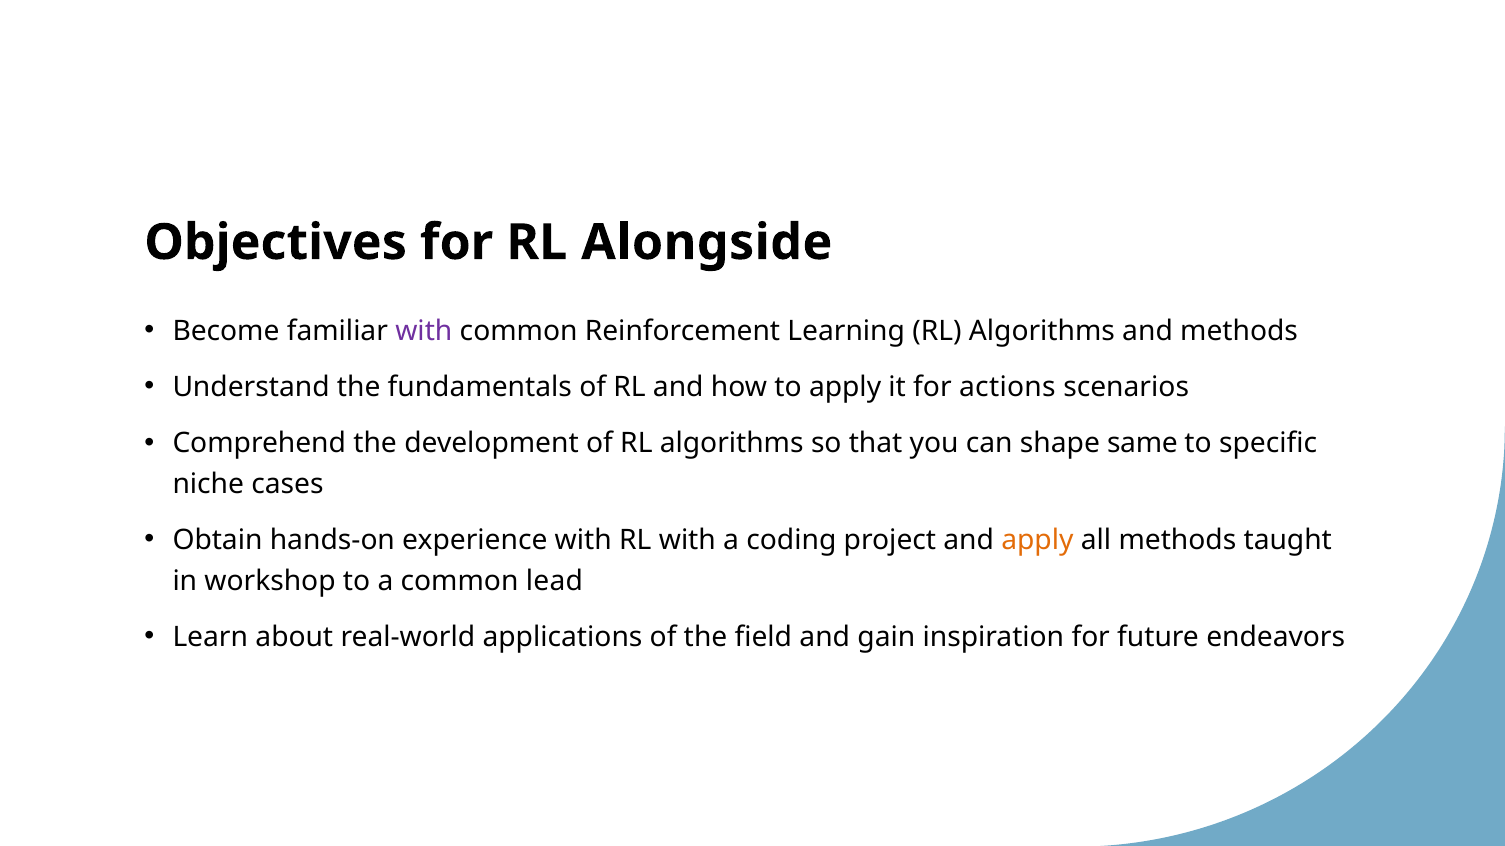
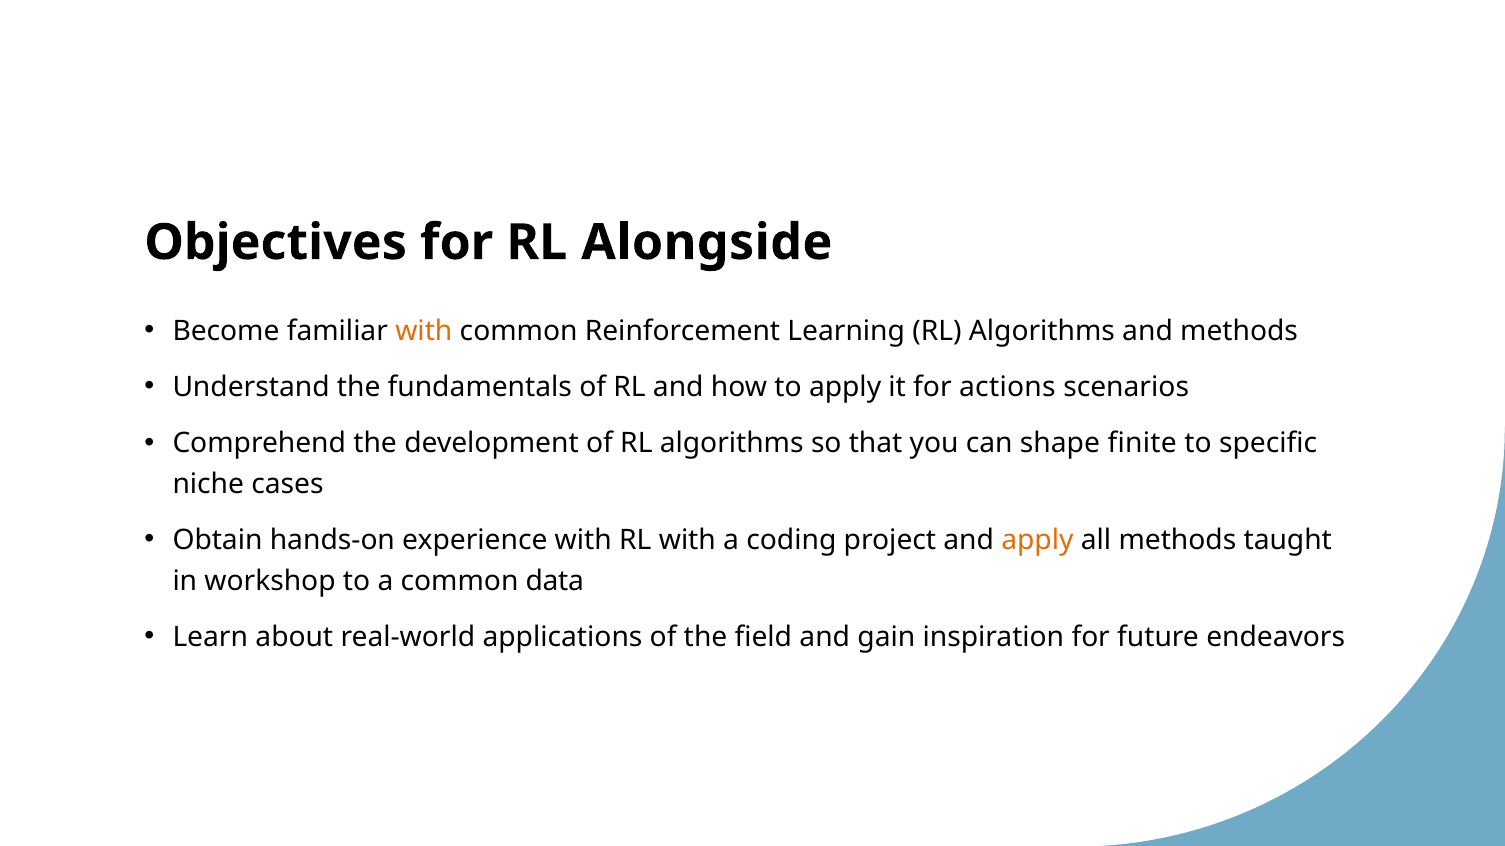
with at (424, 331) colour: purple -> orange
same: same -> finite
lead: lead -> data
